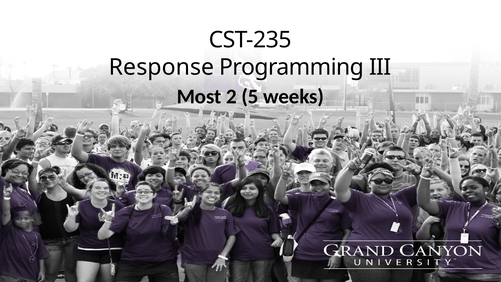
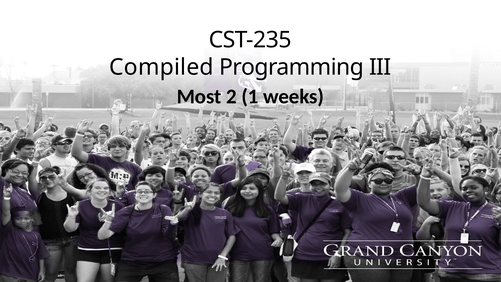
Response: Response -> Compiled
5: 5 -> 1
